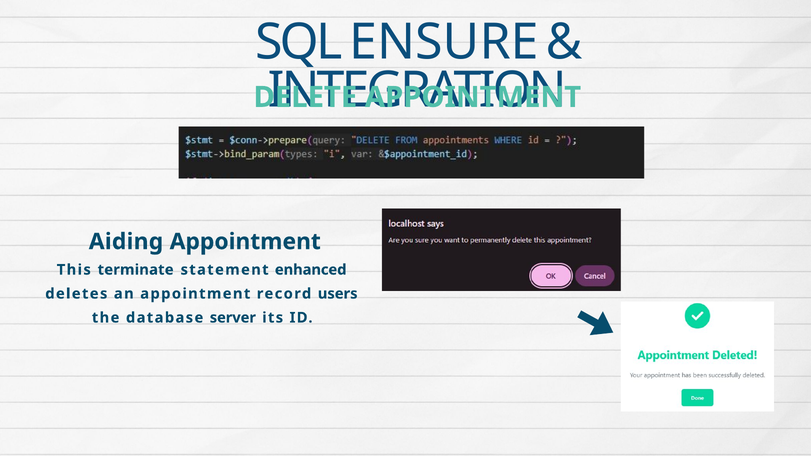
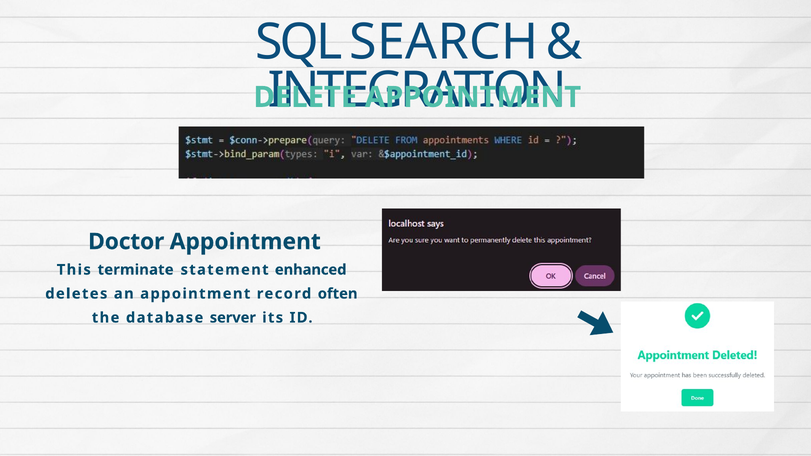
ENSURE: ENSURE -> SEARCH
Aiding: Aiding -> Doctor
users: users -> often
